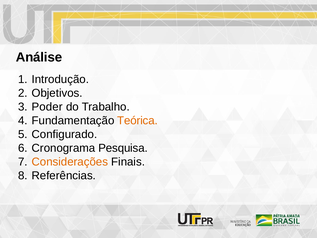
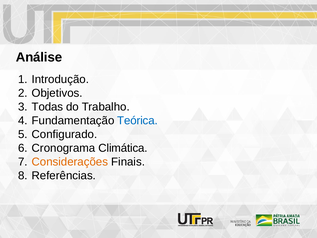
Poder: Poder -> Todas
Teórica colour: orange -> blue
Pesquisa: Pesquisa -> Climática
